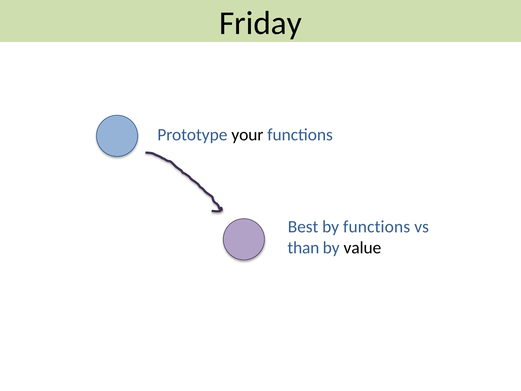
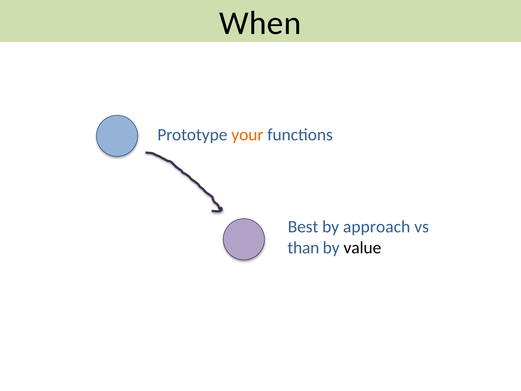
Friday: Friday -> When
your colour: black -> orange
by functions: functions -> approach
